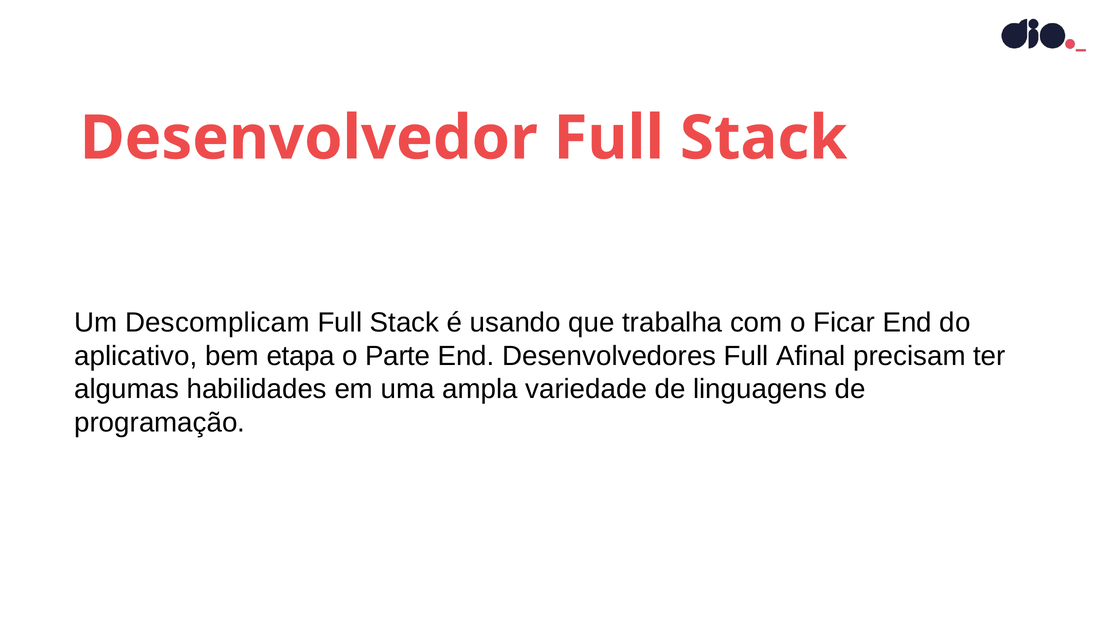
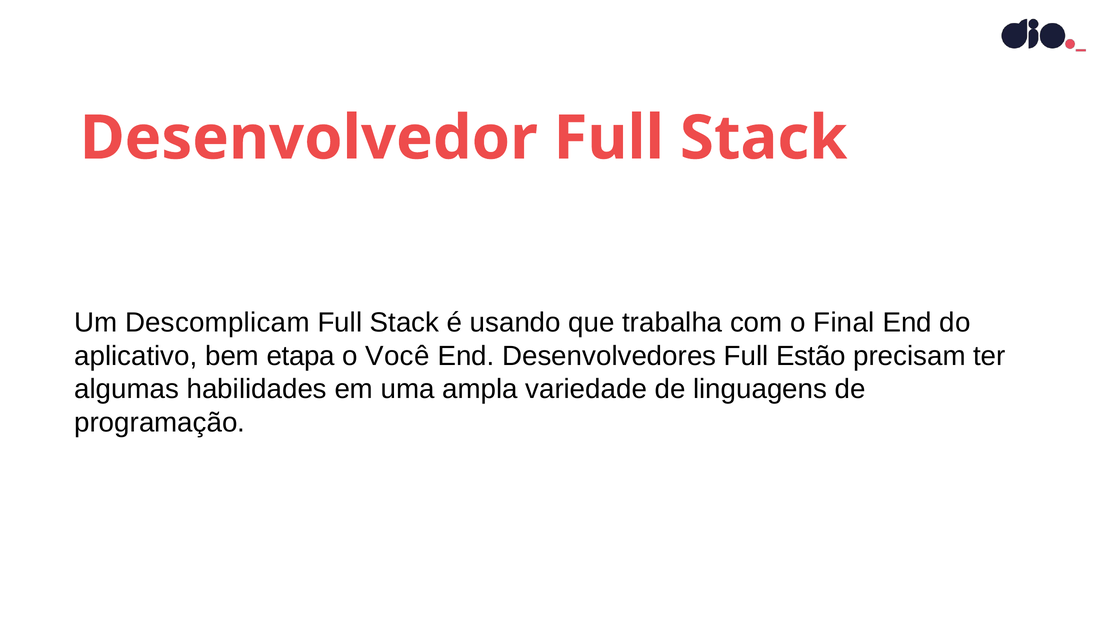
Ficar: Ficar -> Final
Parte: Parte -> Você
Afinal: Afinal -> Estão
